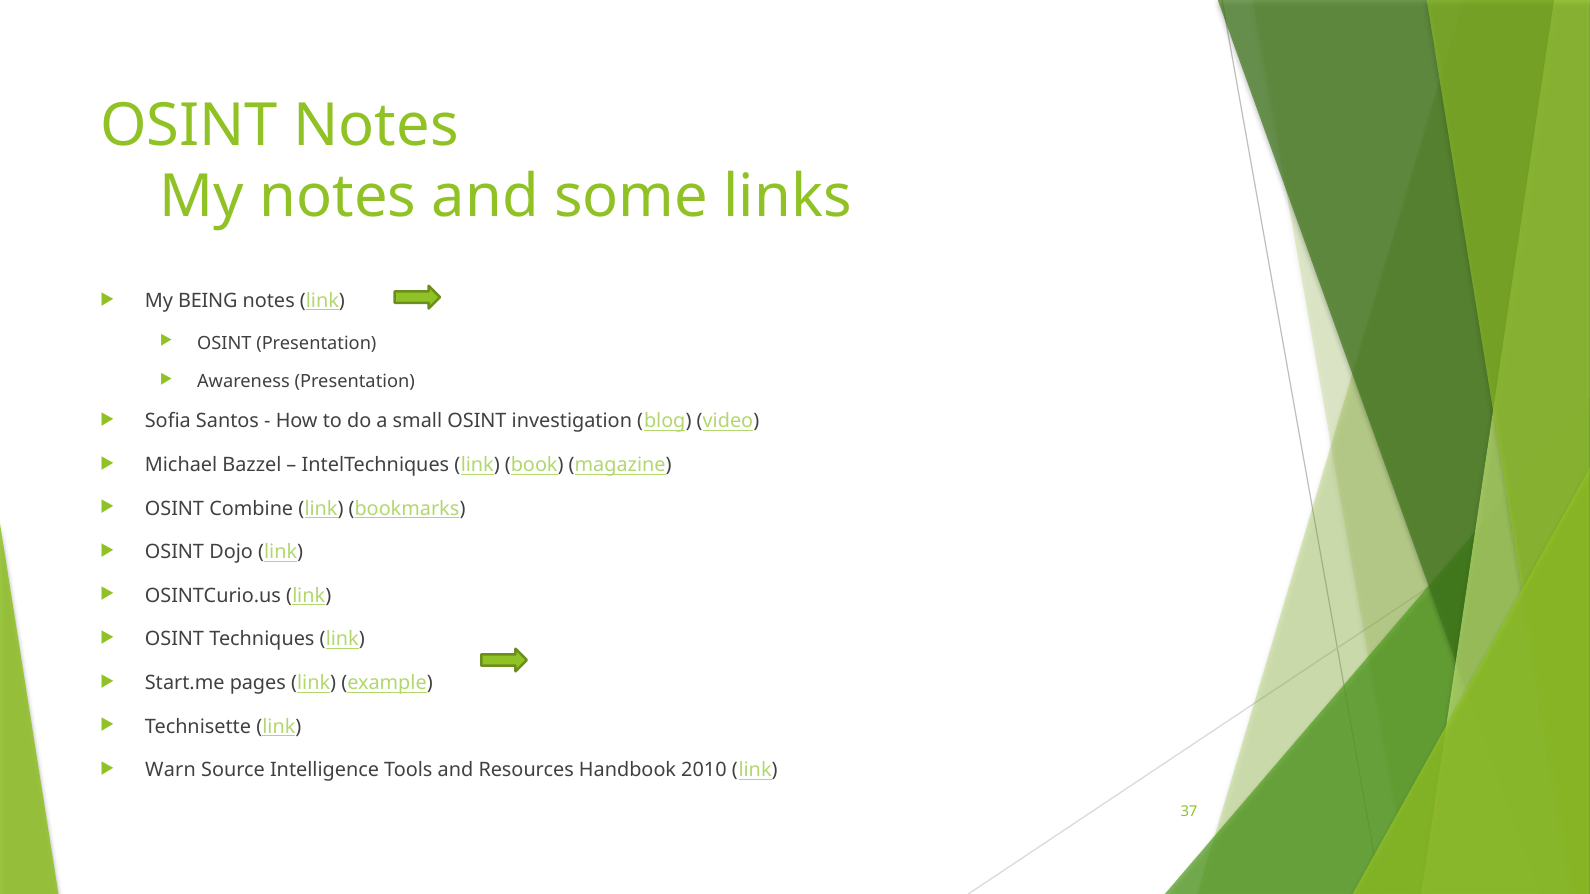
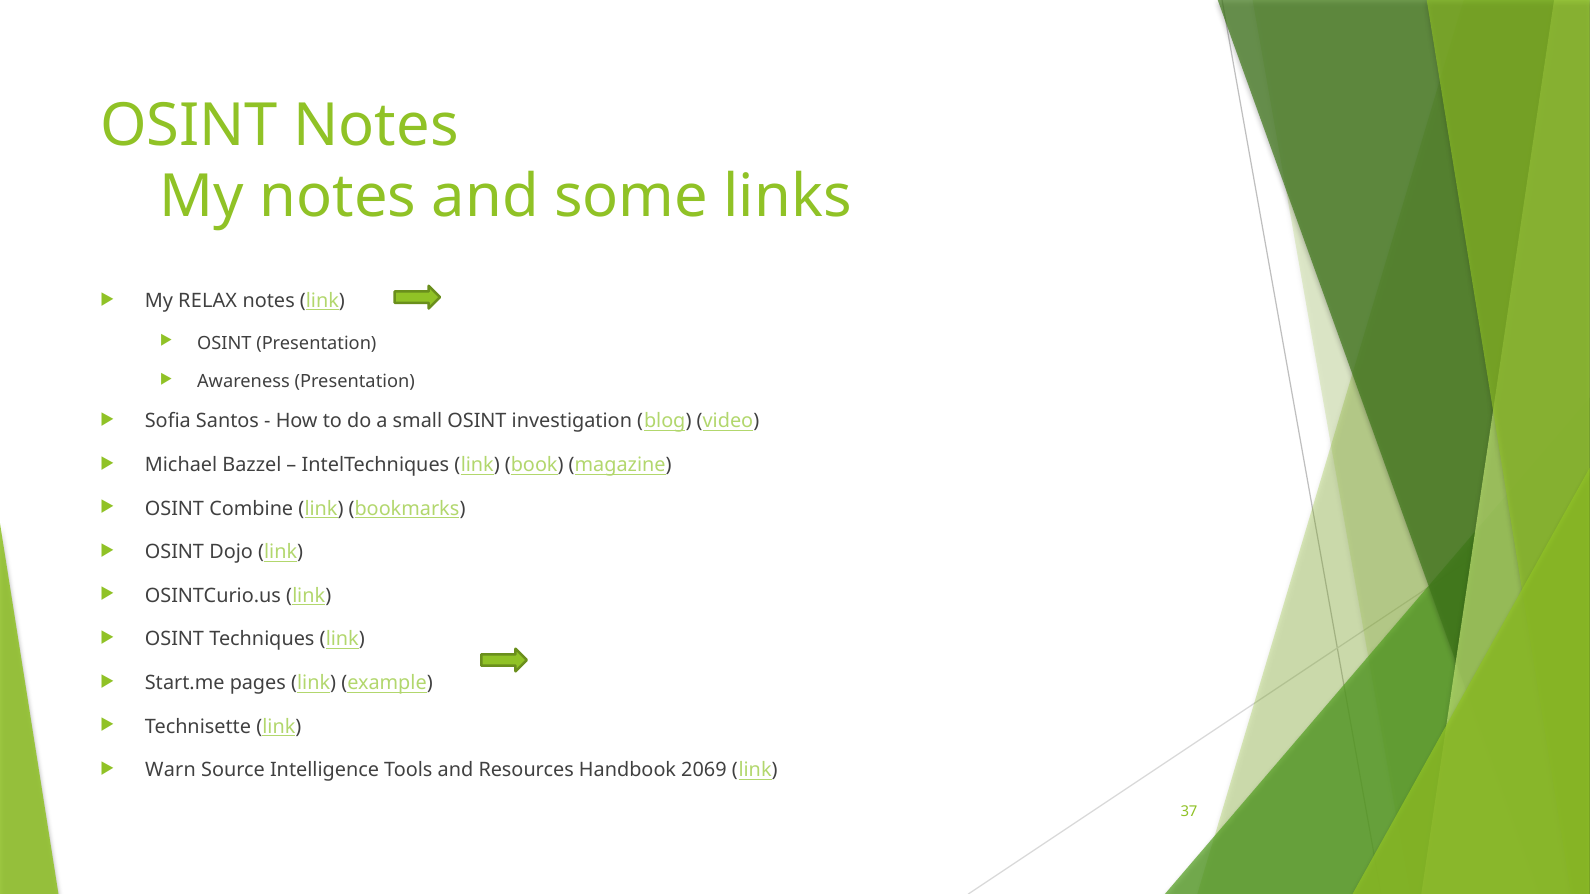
BEING: BEING -> RELAX
2010: 2010 -> 2069
